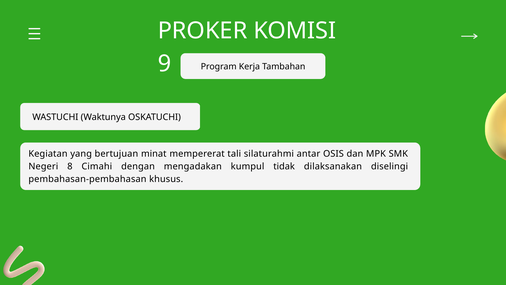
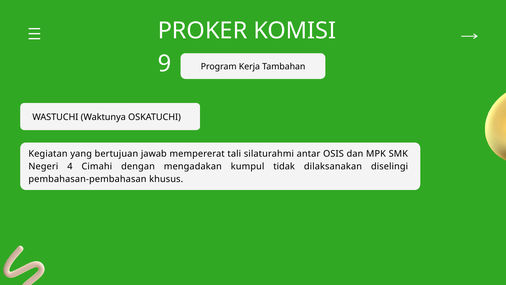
minat: minat -> jawab
8: 8 -> 4
